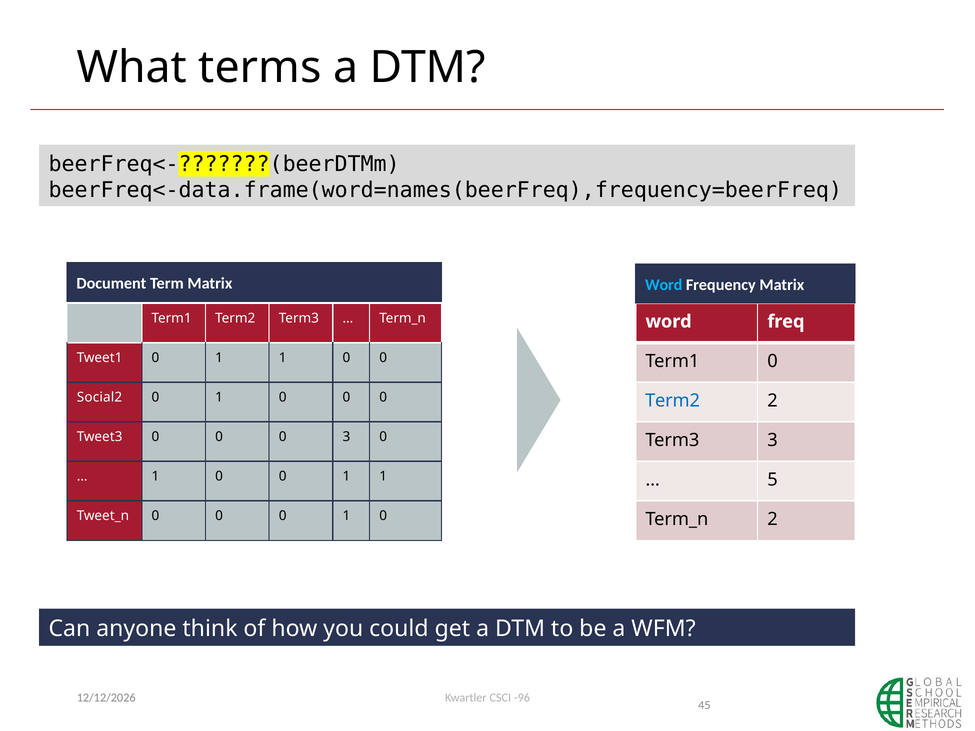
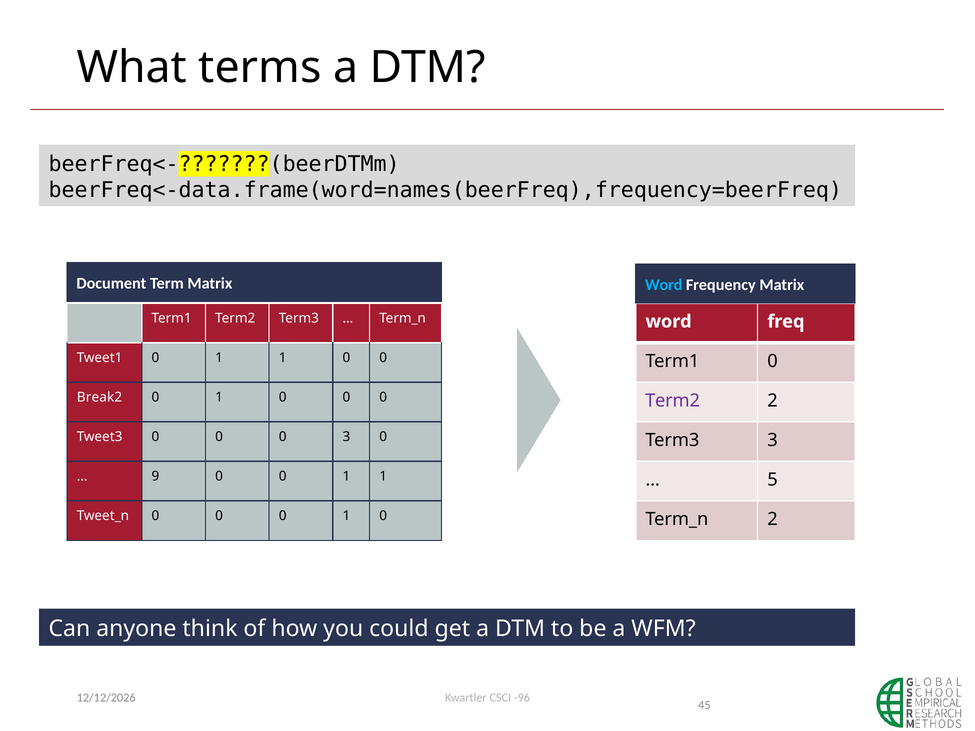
Social2: Social2 -> Break2
Term2 at (673, 401) colour: blue -> purple
1 at (155, 476): 1 -> 9
